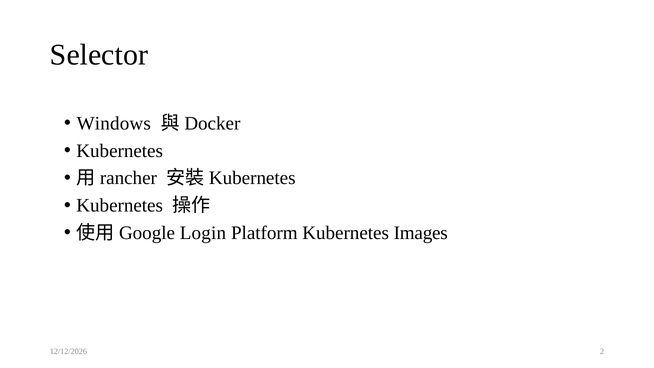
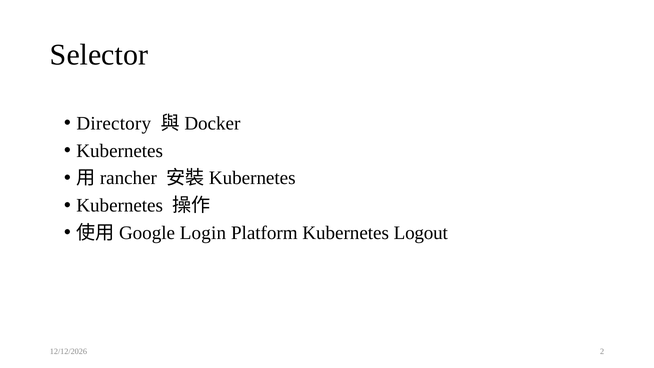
Windows: Windows -> Directory
Images: Images -> Logout
